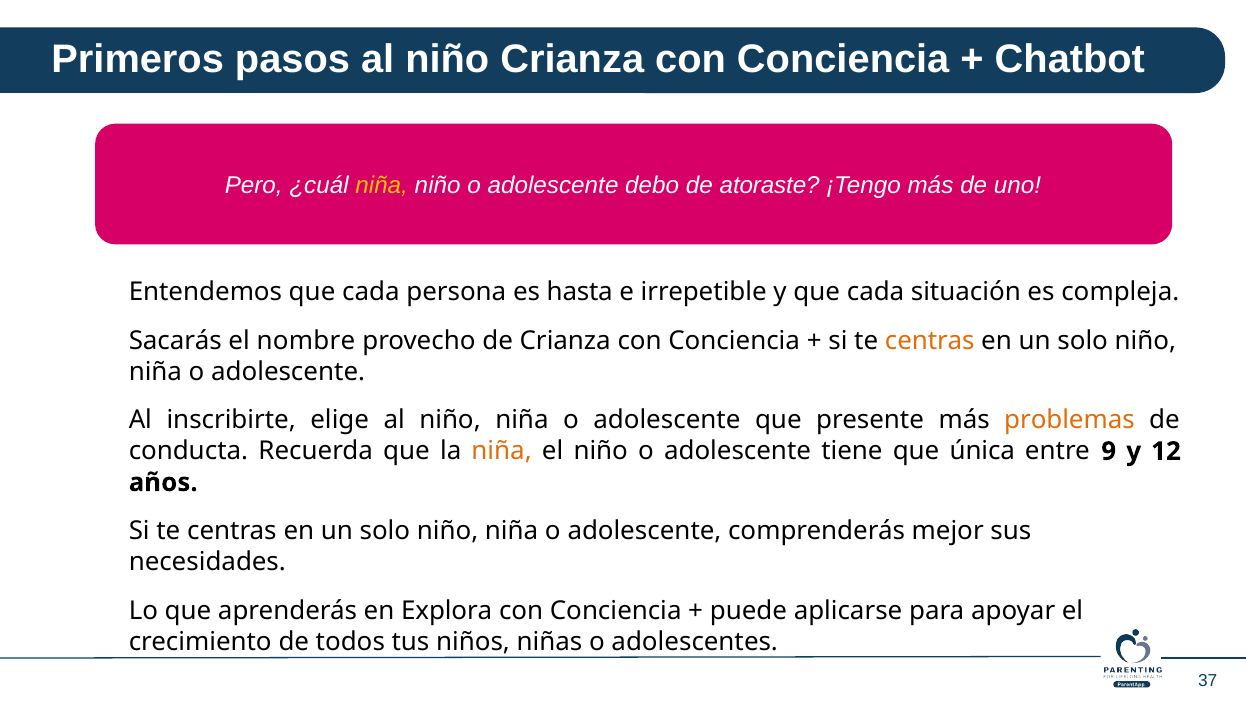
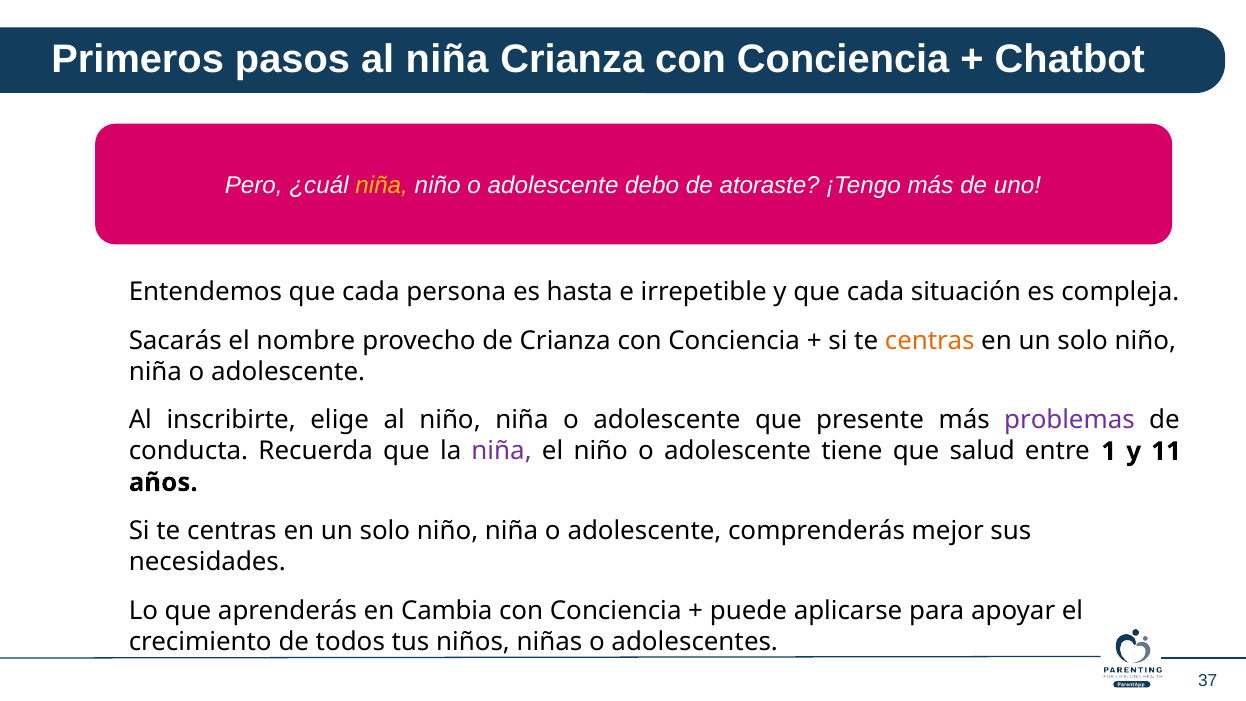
pasos al niño: niño -> niña
problemas colour: orange -> purple
niña at (502, 451) colour: orange -> purple
única: única -> salud
9: 9 -> 1
12: 12 -> 11
Explora: Explora -> Cambia
